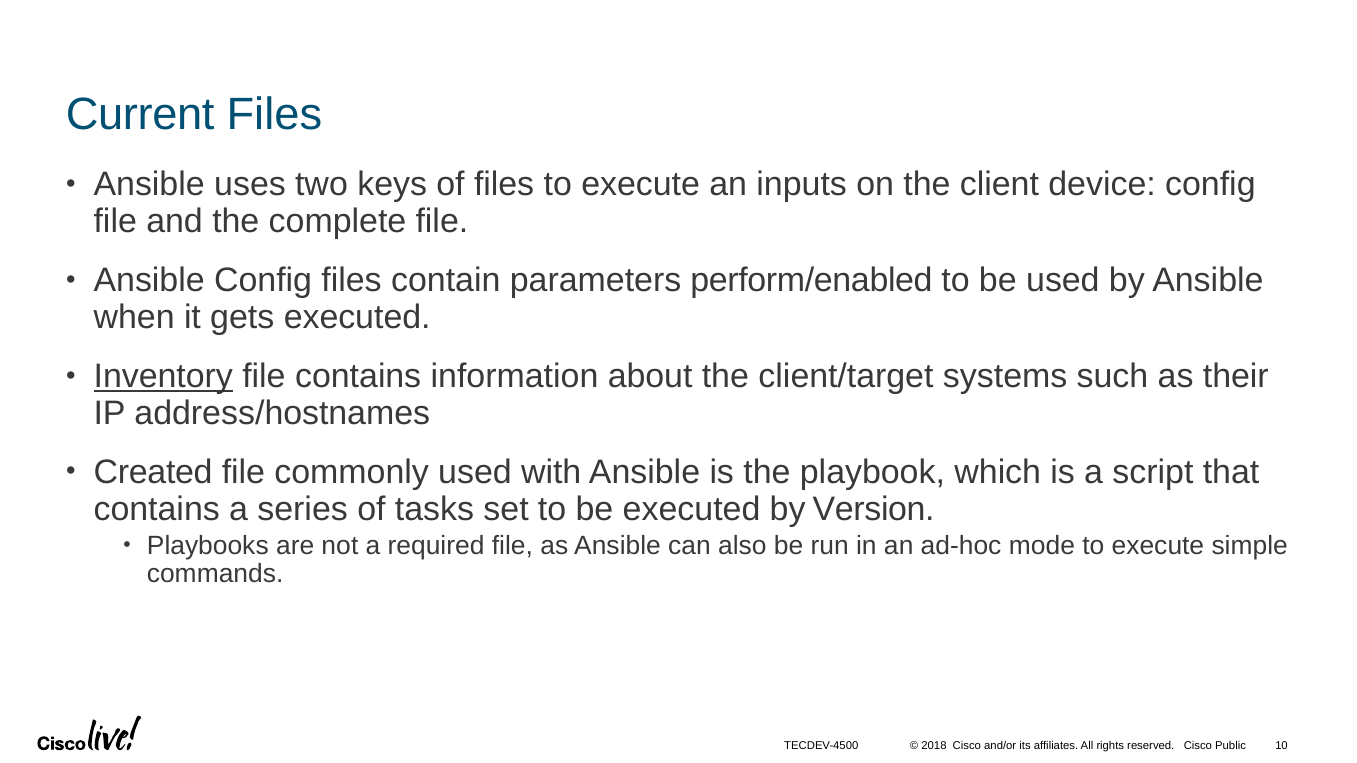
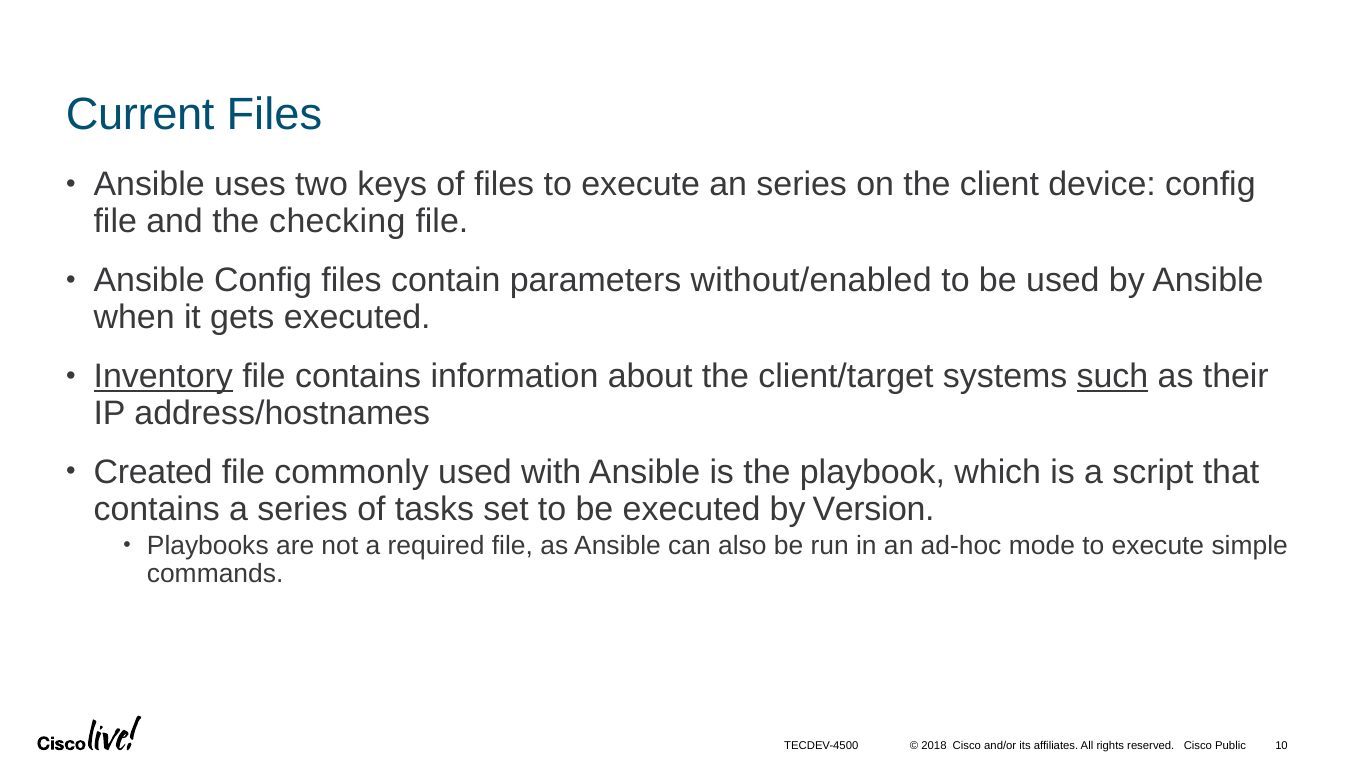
an inputs: inputs -> series
complete: complete -> checking
perform/enabled: perform/enabled -> without/enabled
such underline: none -> present
